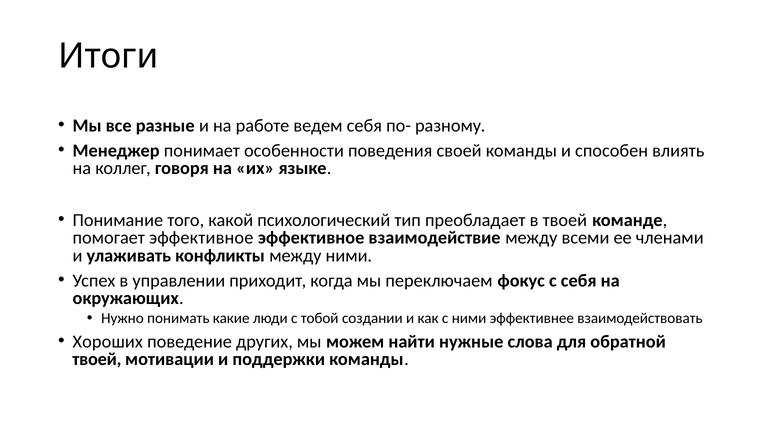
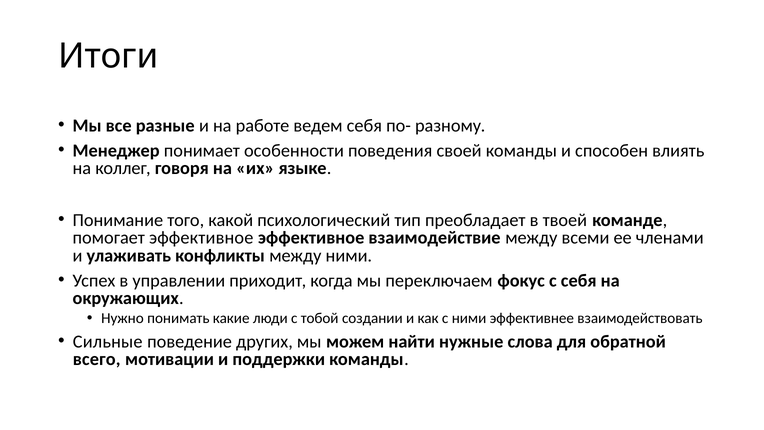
Хороших: Хороших -> Сильные
твоей at (97, 359): твоей -> всего
